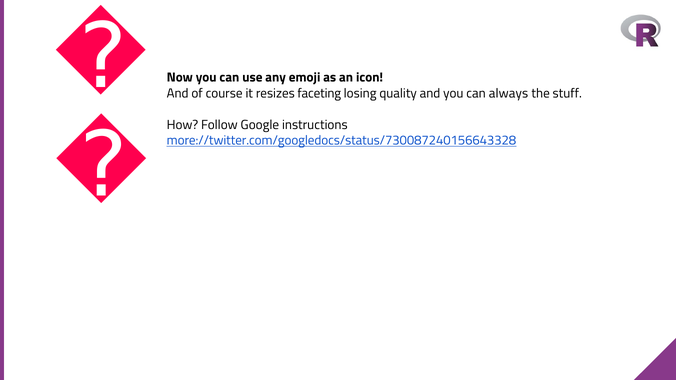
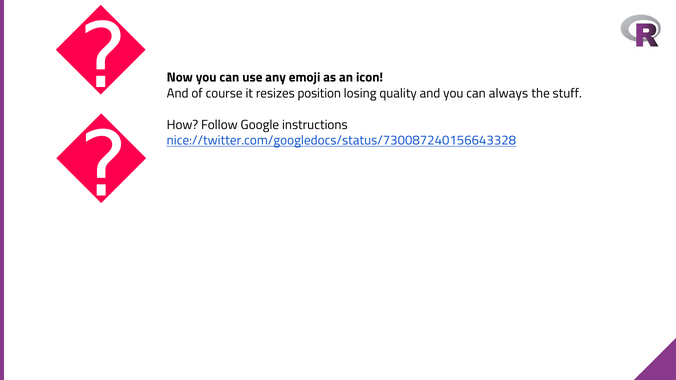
faceting: faceting -> position
more://twitter.com/googledocs/status/730087240156643328: more://twitter.com/googledocs/status/730087240156643328 -> nice://twitter.com/googledocs/status/730087240156643328
